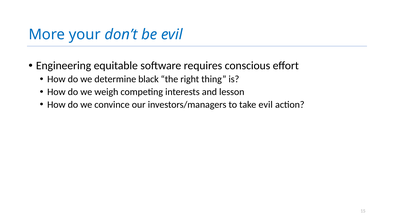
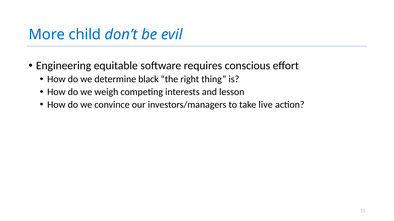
your: your -> child
take evil: evil -> live
